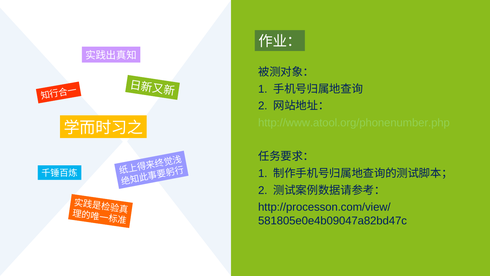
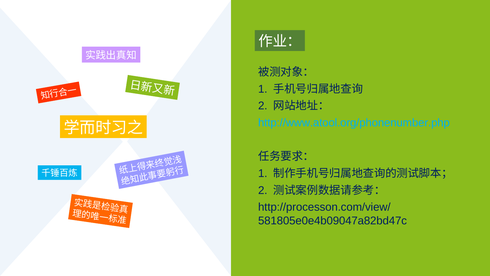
http://www.atool.org/phonenumber.php colour: light green -> light blue
